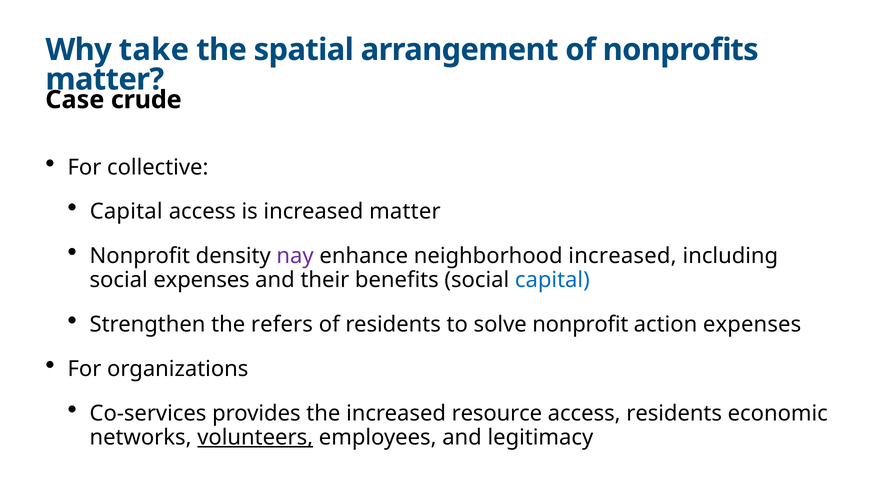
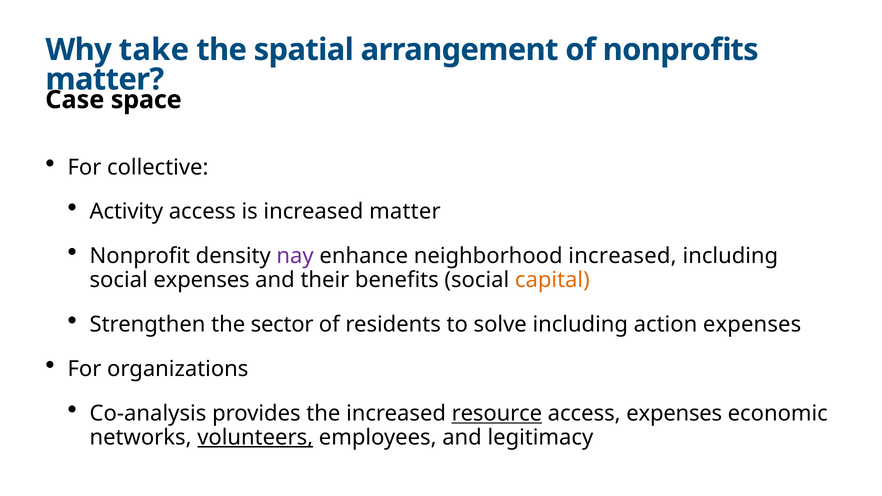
crude: crude -> space
Capital at (126, 212): Capital -> Activity
capital at (552, 280) colour: blue -> orange
refers: refers -> sector
solve nonprofit: nonprofit -> including
Co-services: Co-services -> Co-analysis
resource underline: none -> present
access residents: residents -> expenses
